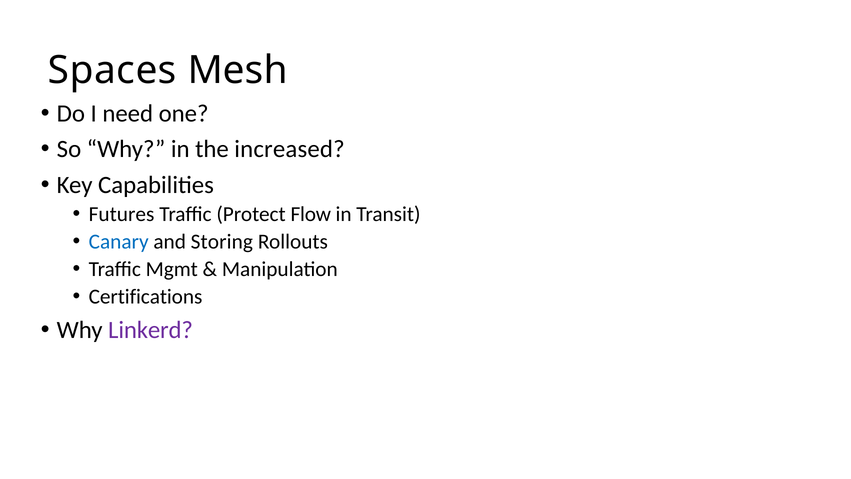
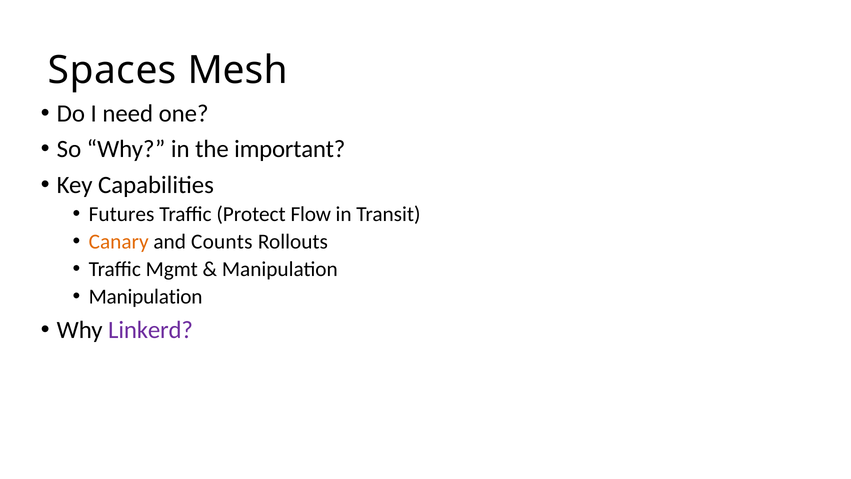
increased: increased -> important
Canary colour: blue -> orange
Storing: Storing -> Counts
Certifications at (145, 296): Certifications -> Manipulation
